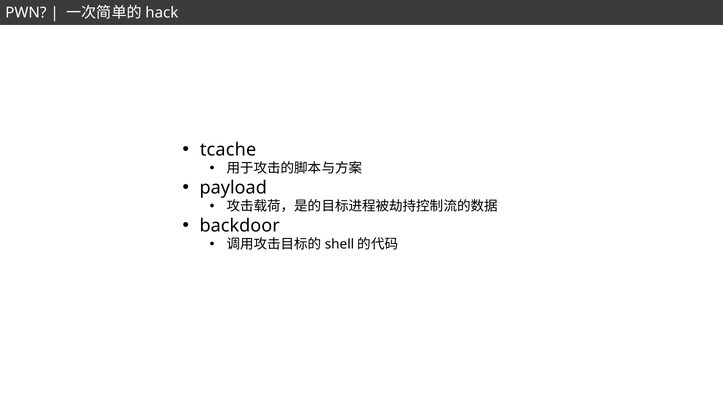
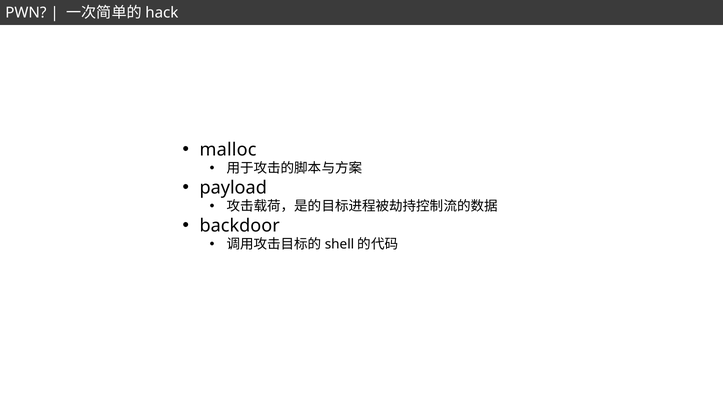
tcache: tcache -> malloc
